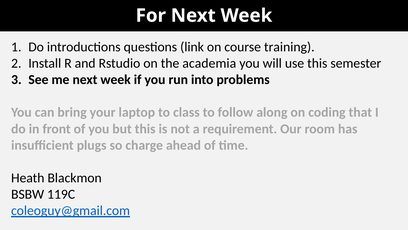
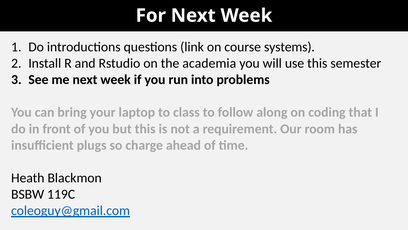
training: training -> systems
